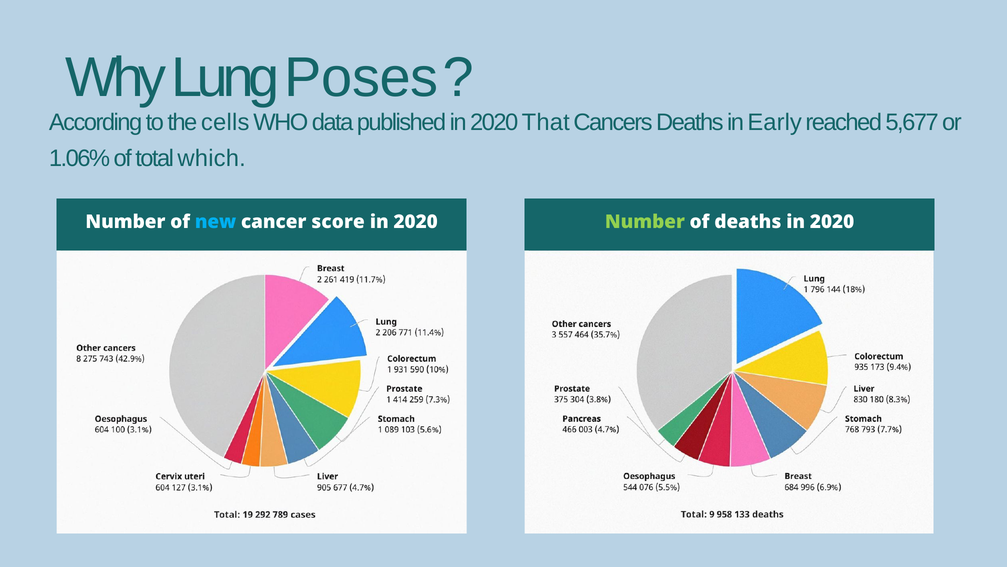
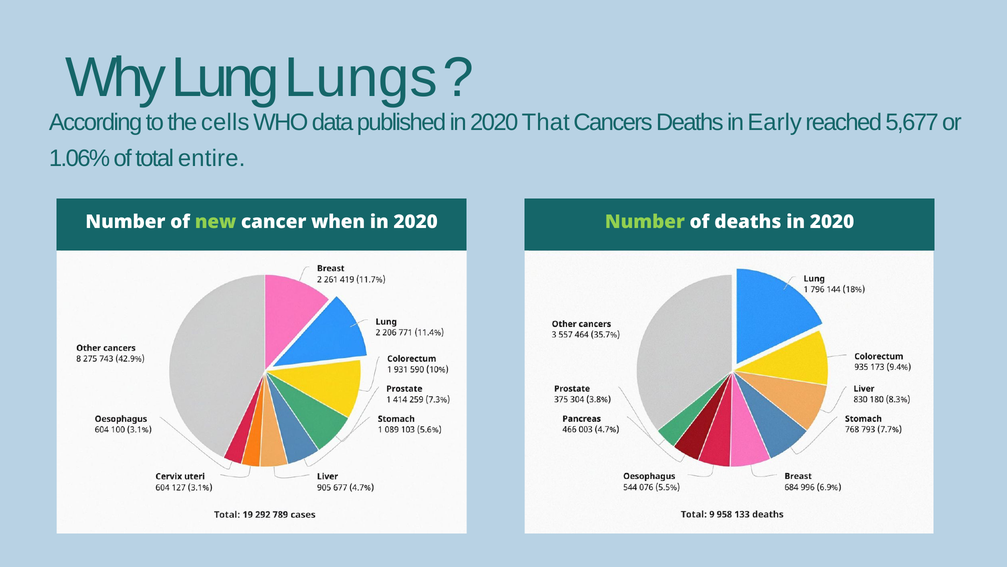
Poses: Poses -> Lungs
which: which -> entire
new colour: light blue -> light green
score: score -> when
